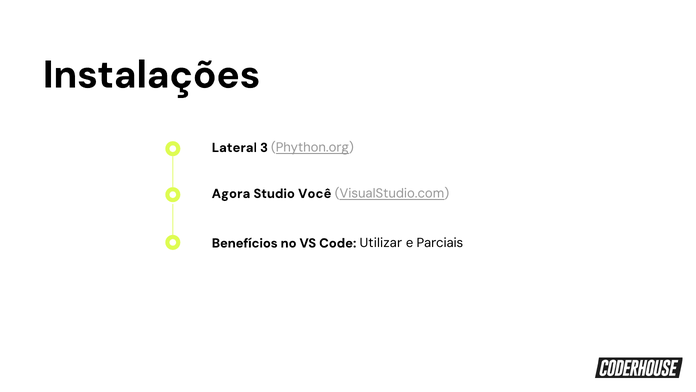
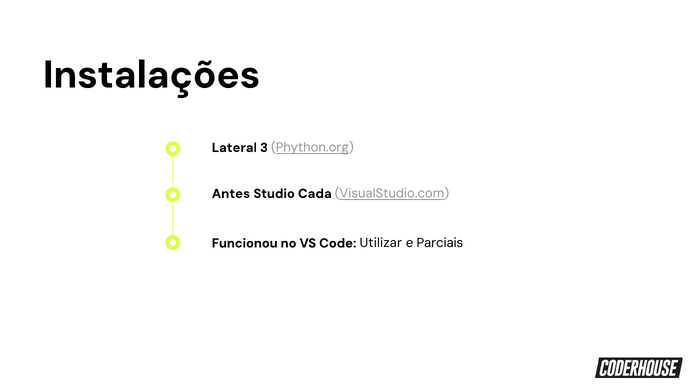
Agora: Agora -> Antes
Você: Você -> Cada
Benefícios: Benefícios -> Funcionou
